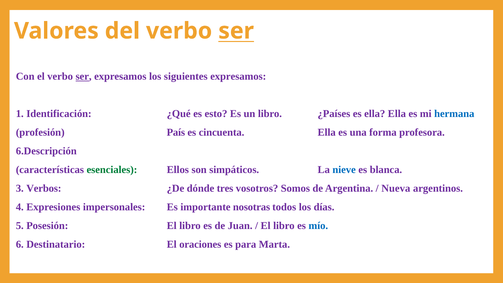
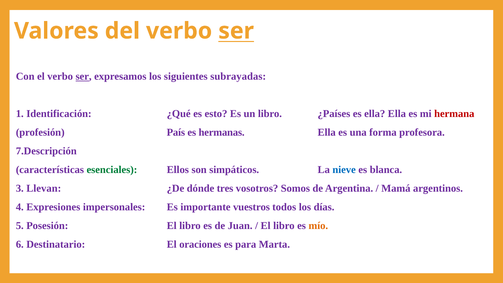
siguientes expresamos: expresamos -> subrayadas
hermana colour: blue -> red
cincuenta: cincuenta -> hermanas
6.Descripción: 6.Descripción -> 7.Descripción
Verbos: Verbos -> Llevan
Nueva: Nueva -> Mamá
nosotras: nosotras -> vuestros
mío colour: blue -> orange
